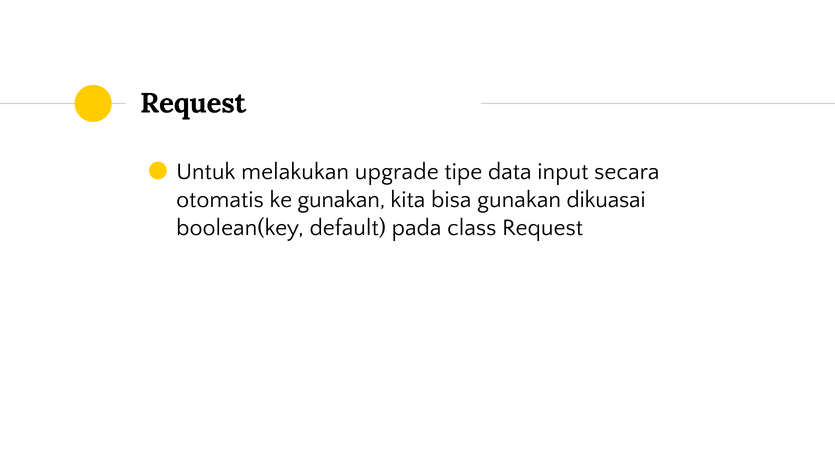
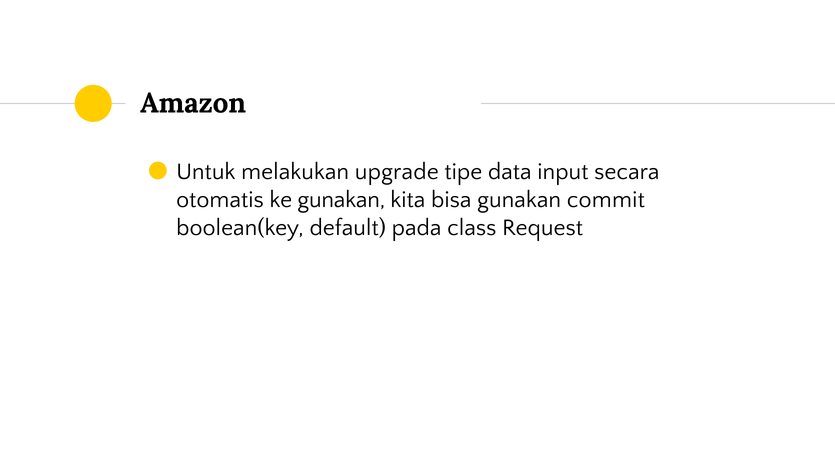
Request at (193, 103): Request -> Amazon
dikuasai: dikuasai -> commit
